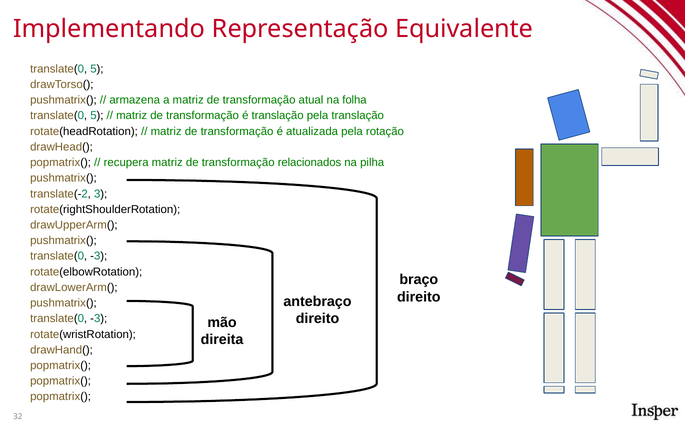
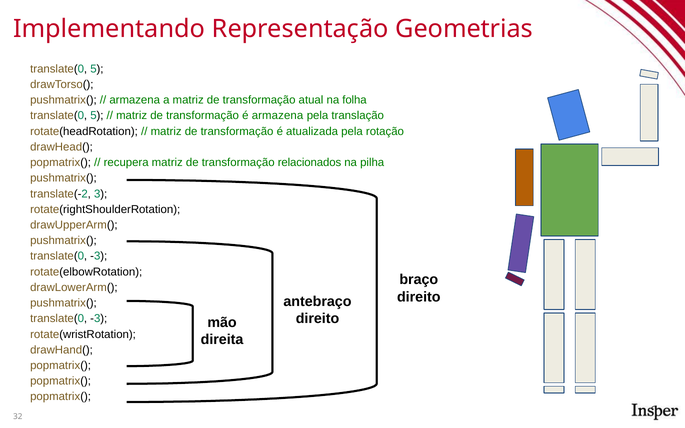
Equivalente: Equivalente -> Geometrias
é translação: translação -> armazena
